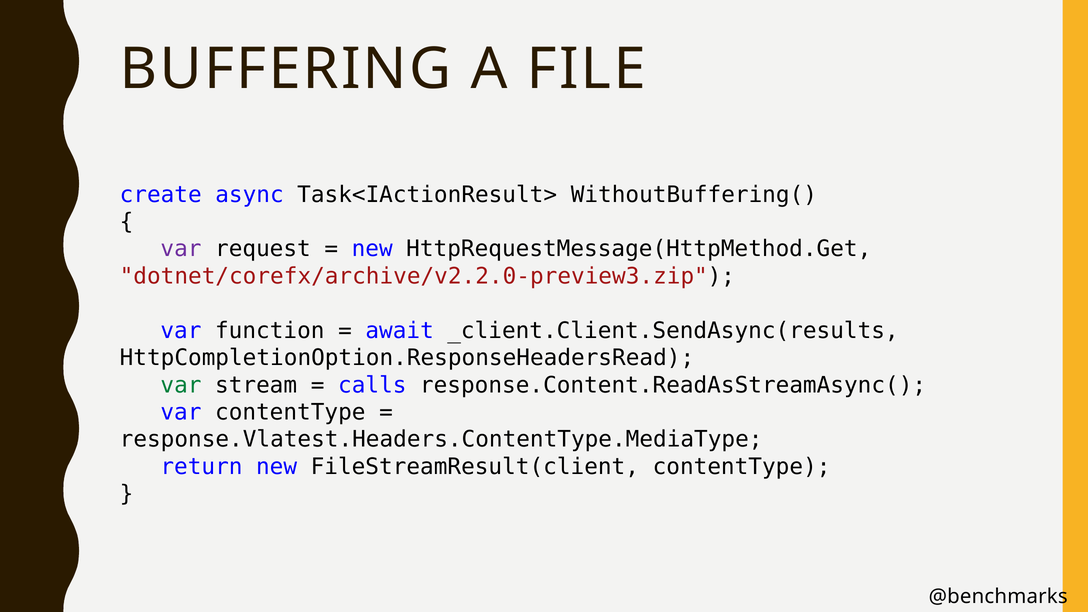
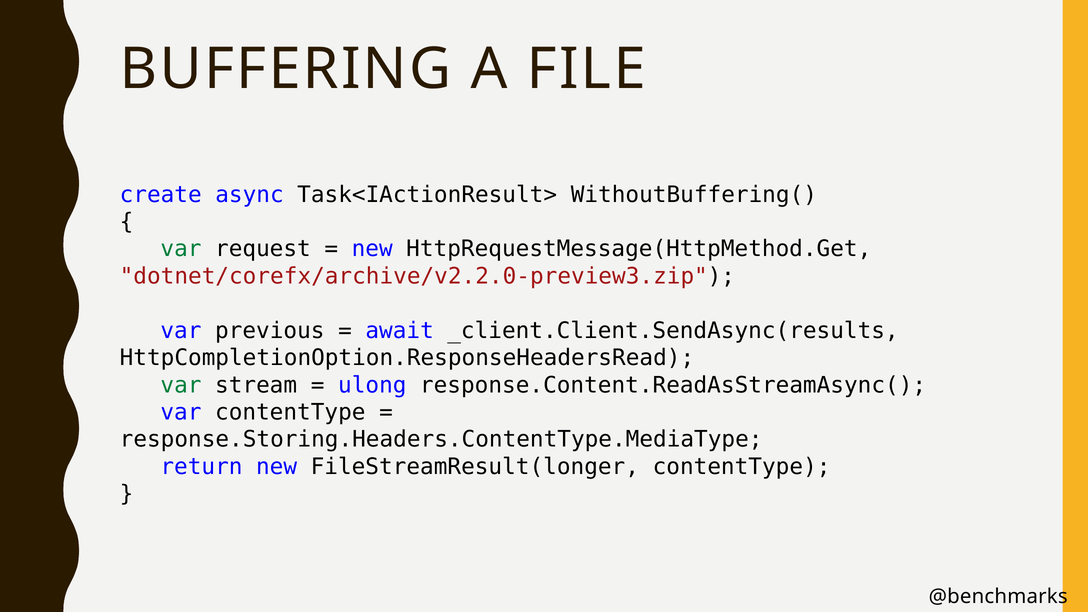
var at (181, 249) colour: purple -> green
function: function -> previous
calls: calls -> ulong
response.Vlatest.Headers.ContentType.MediaType: response.Vlatest.Headers.ContentType.MediaType -> response.Storing.Headers.ContentType.MediaType
FileStreamResult(client: FileStreamResult(client -> FileStreamResult(longer
